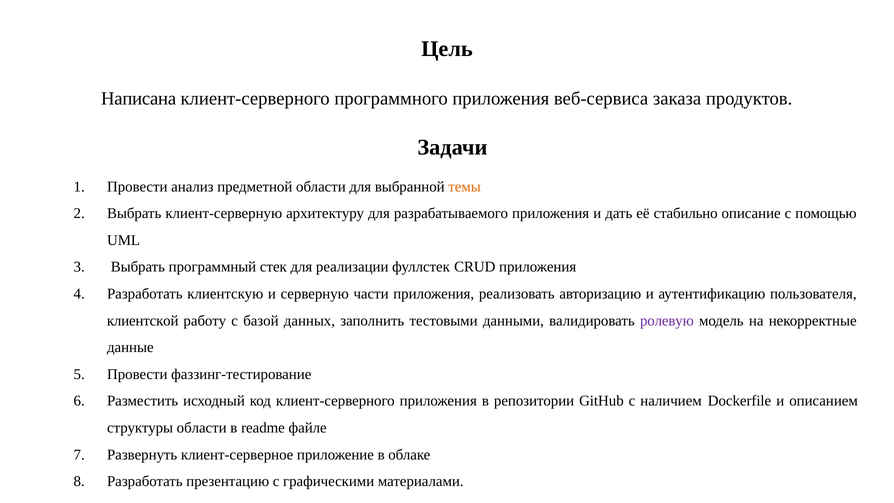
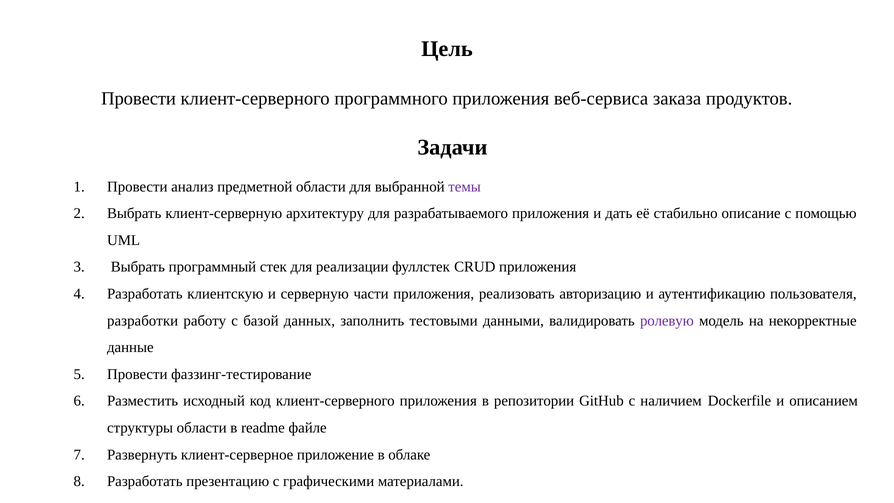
Написана at (139, 99): Написана -> Провести
темы colour: orange -> purple
клиентской: клиентской -> разработки
